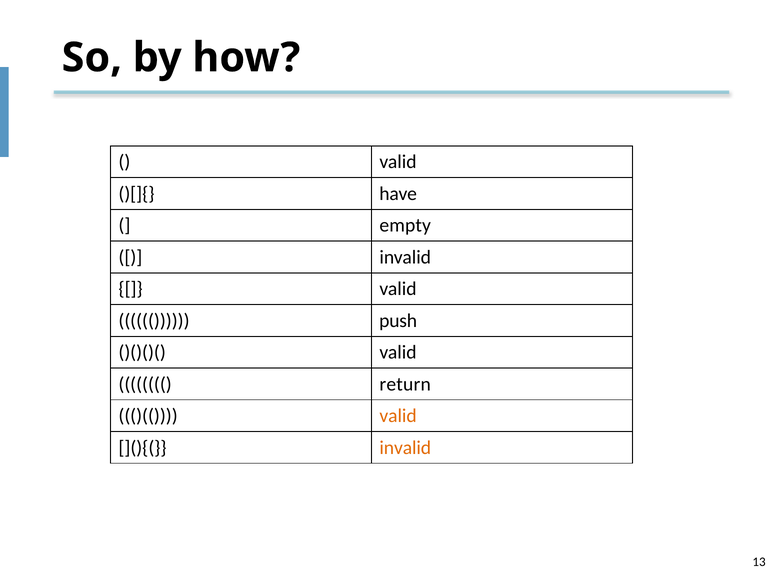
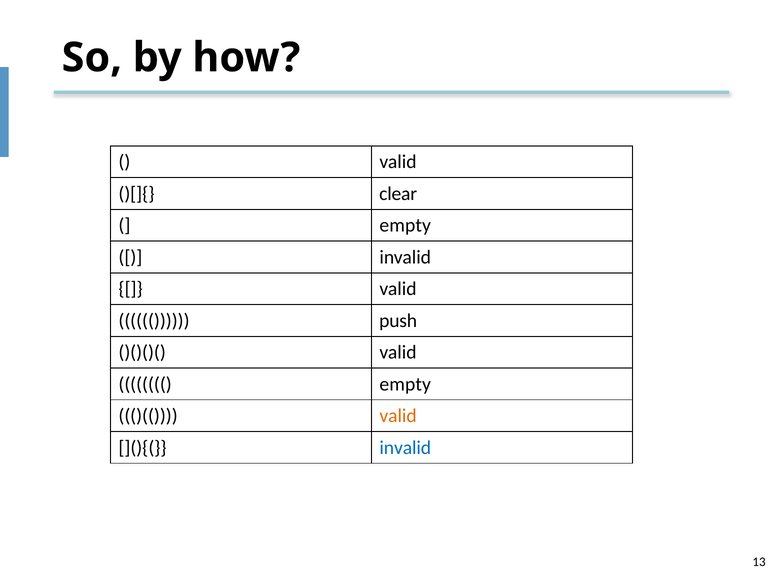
have: have -> clear
return at (405, 384): return -> empty
invalid at (405, 448) colour: orange -> blue
